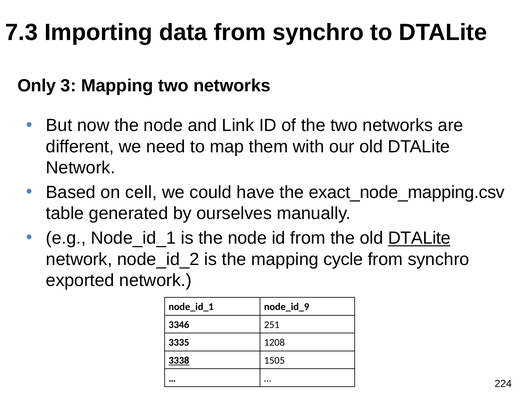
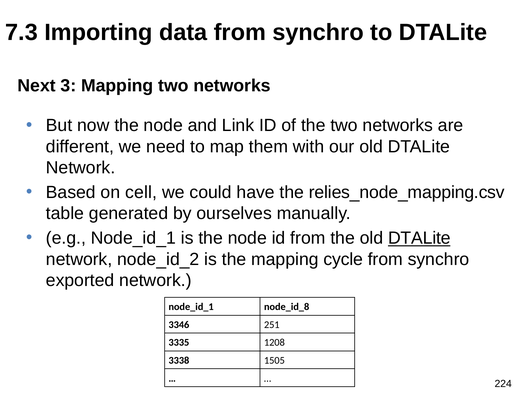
Only: Only -> Next
exact_node_mapping.csv: exact_node_mapping.csv -> relies_node_mapping.csv
node_id_9: node_id_9 -> node_id_8
3338 underline: present -> none
